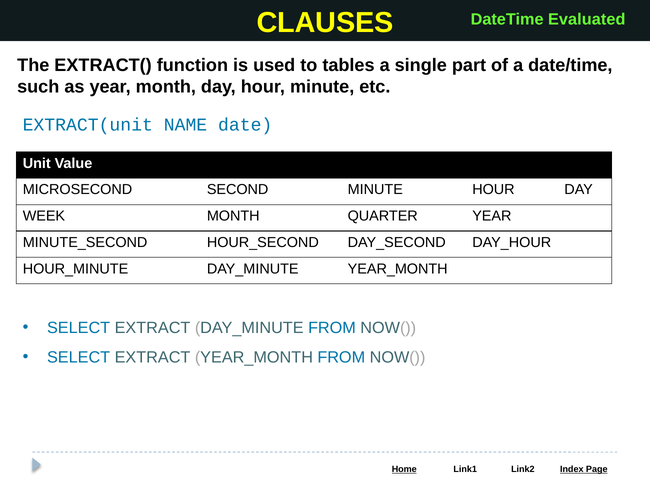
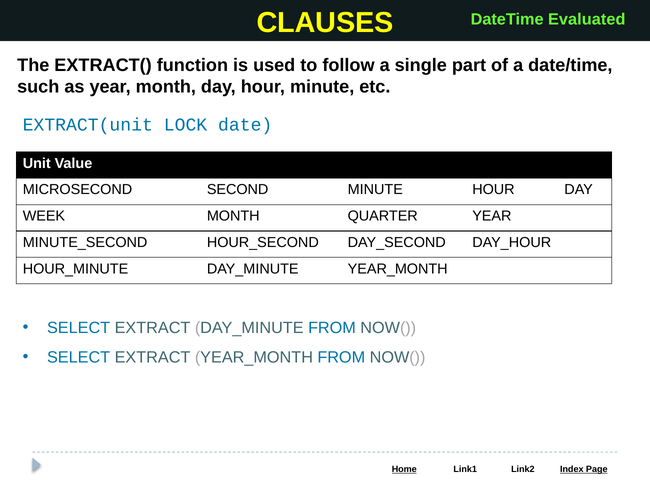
tables: tables -> follow
NAME: NAME -> LOCK
